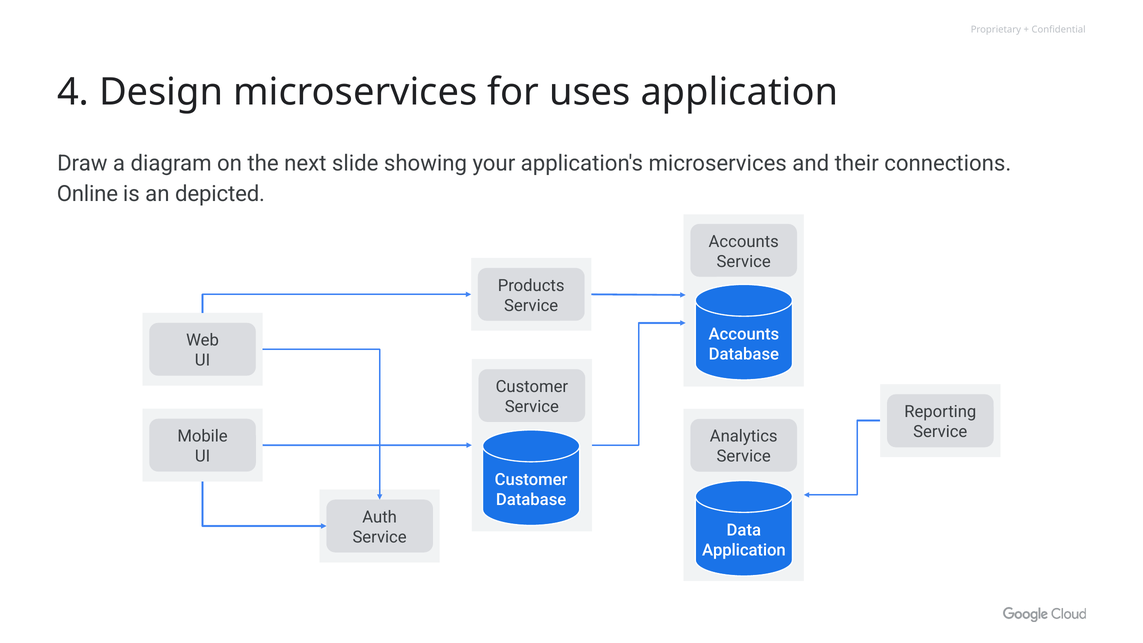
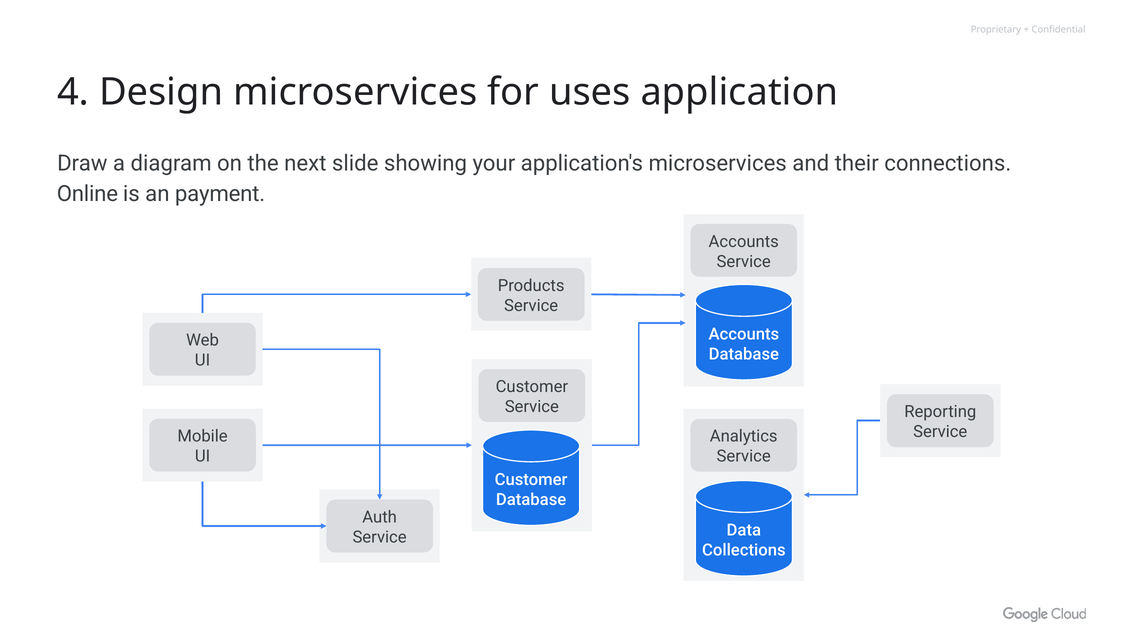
depicted: depicted -> payment
Application at (744, 550): Application -> Collections
